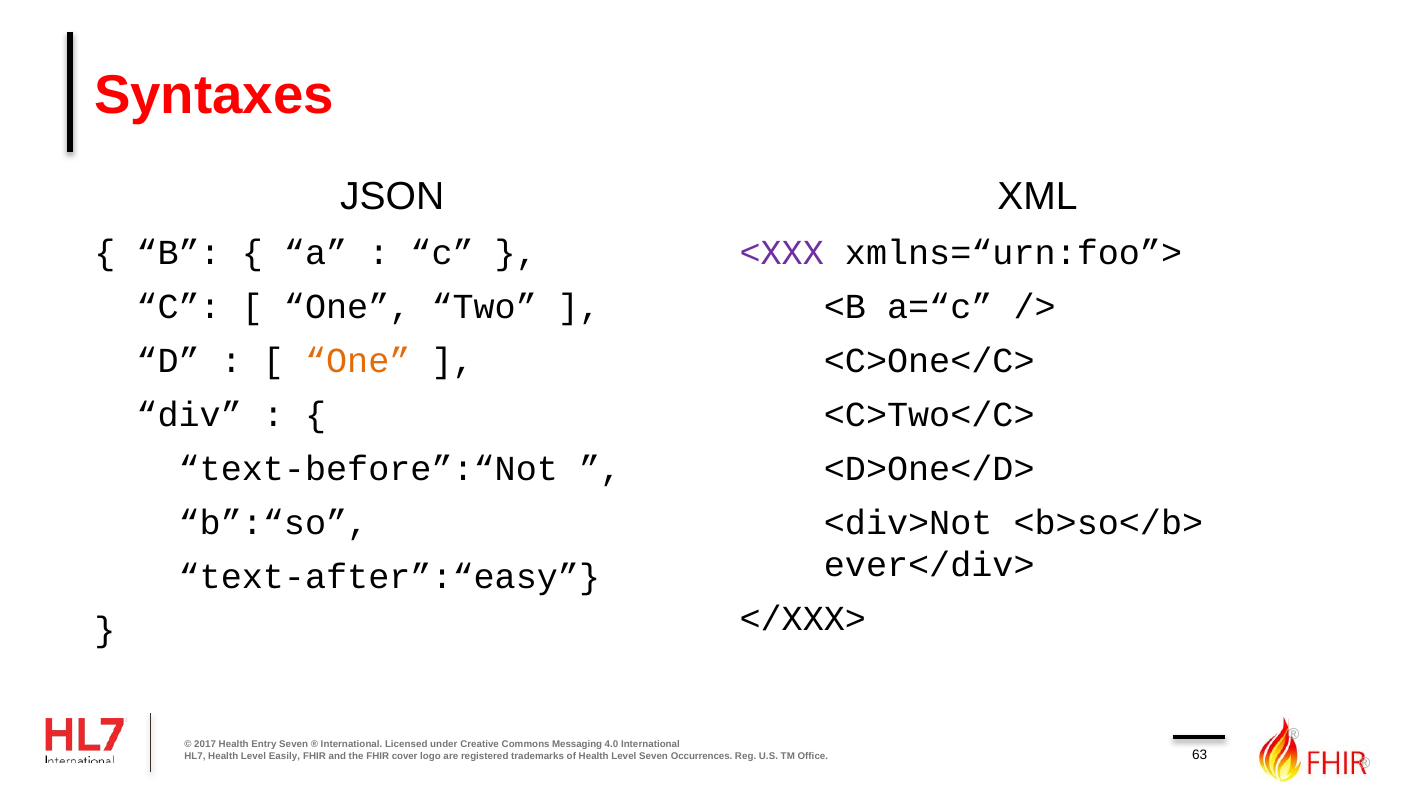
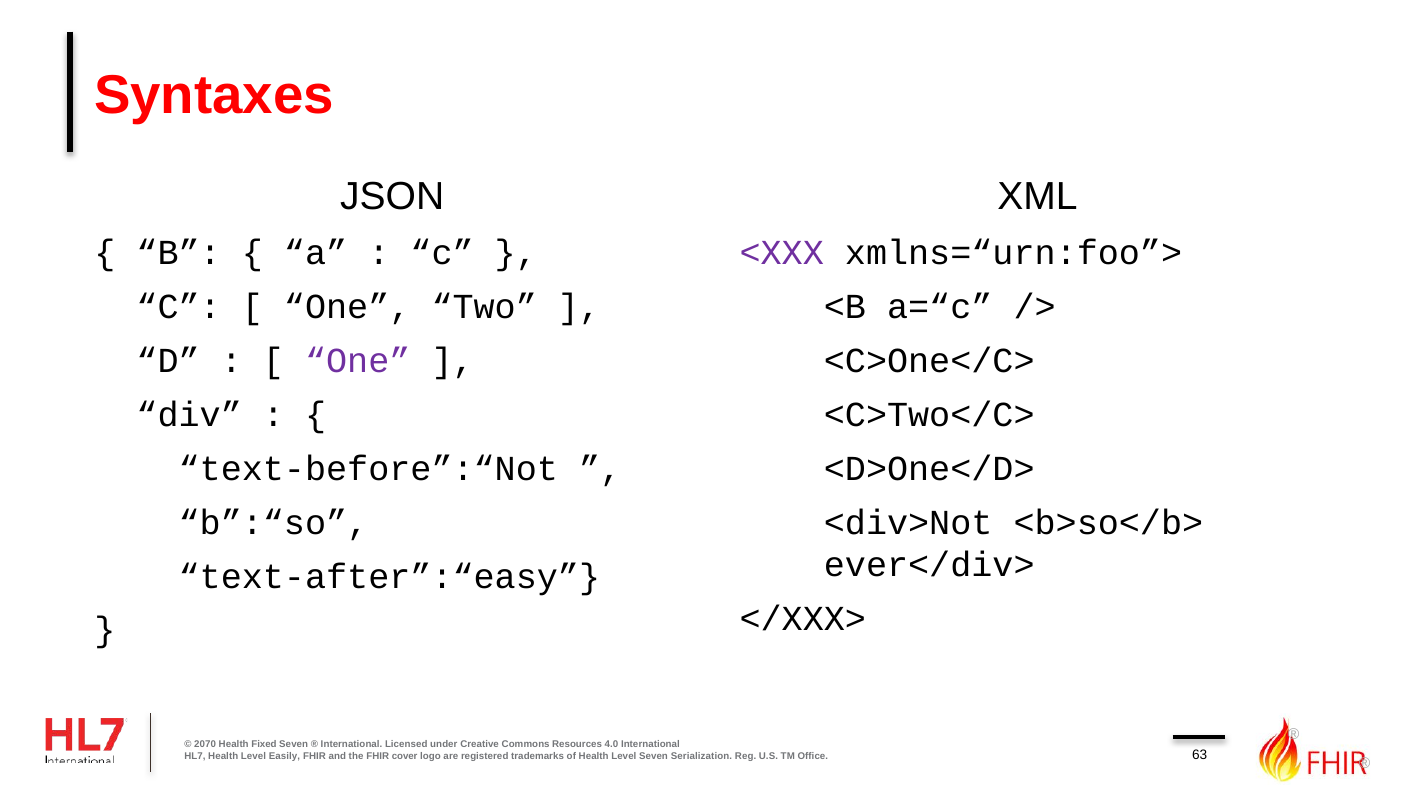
One at (358, 360) colour: orange -> purple
2017: 2017 -> 2070
Entry: Entry -> Fixed
Messaging: Messaging -> Resources
Occurrences: Occurrences -> Serialization
